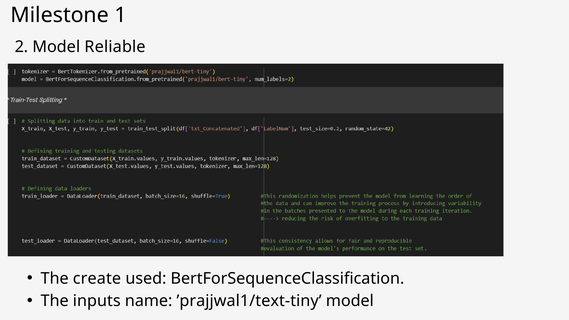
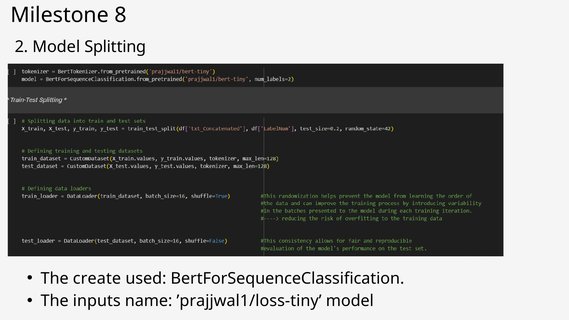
1: 1 -> 8
Reliable: Reliable -> Splitting
’prajjwal1/text-tiny: ’prajjwal1/text-tiny -> ’prajjwal1/loss-tiny
